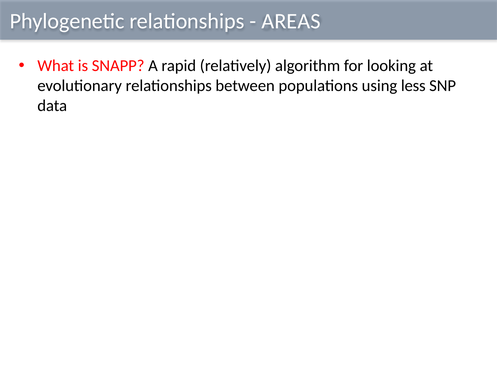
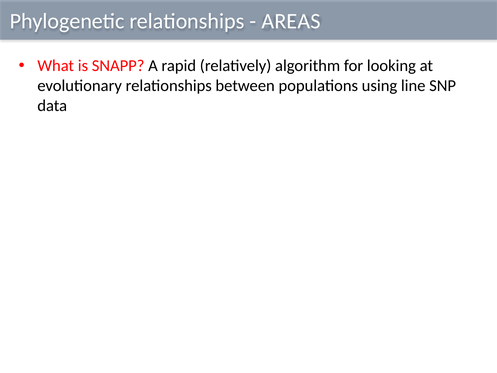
less: less -> line
